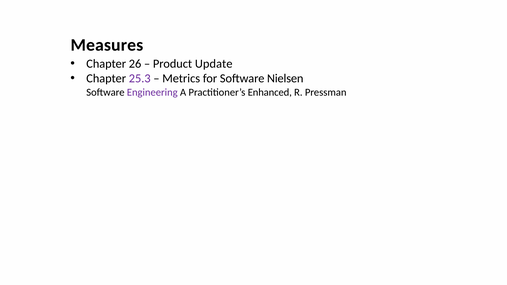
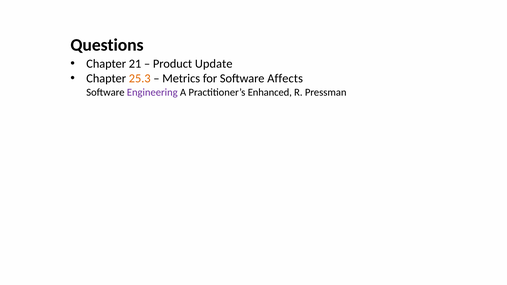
Measures: Measures -> Questions
26: 26 -> 21
25.3 colour: purple -> orange
Nielsen: Nielsen -> Affects
